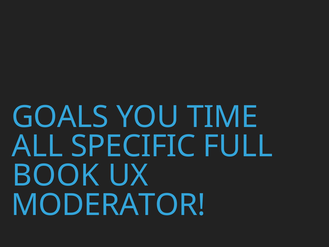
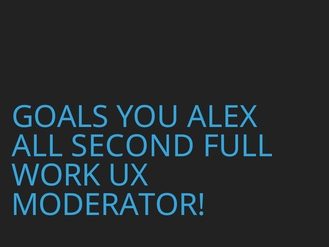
TIME: TIME -> ALEX
SPECIFIC: SPECIFIC -> SECOND
BOOK: BOOK -> WORK
